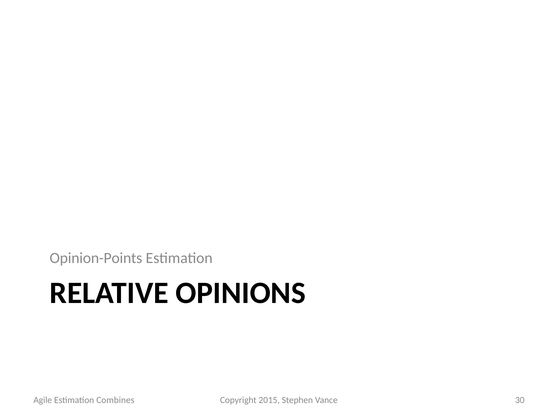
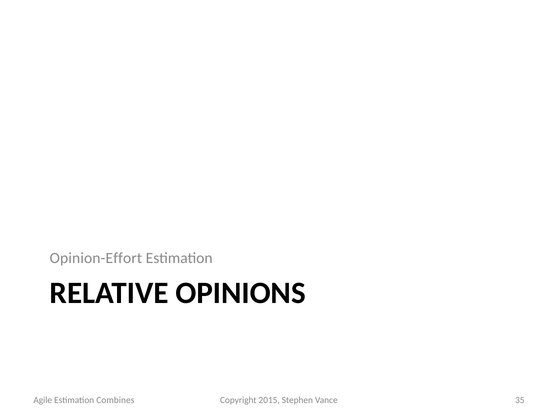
Opinion-Points: Opinion-Points -> Opinion-Effort
30: 30 -> 35
